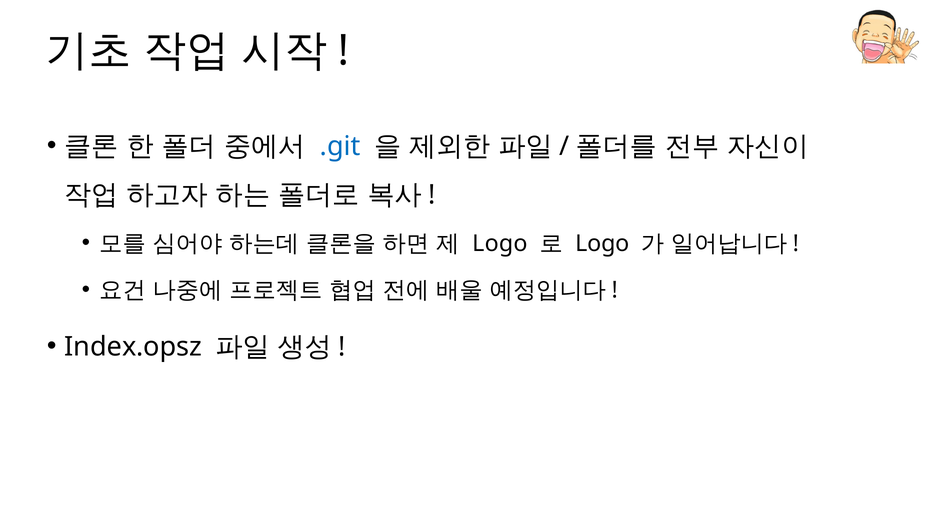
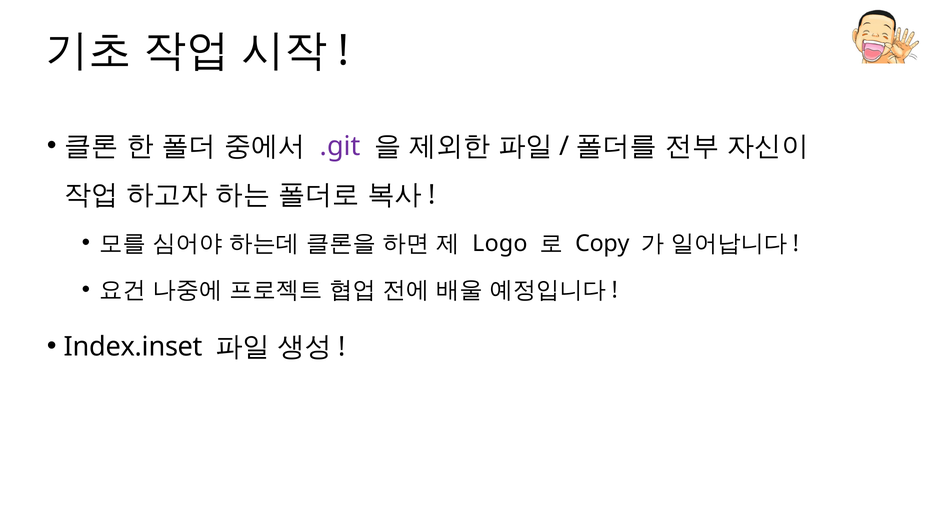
.git colour: blue -> purple
Logo at (602, 244): Logo -> Copy
Index.opsz: Index.opsz -> Index.inset
